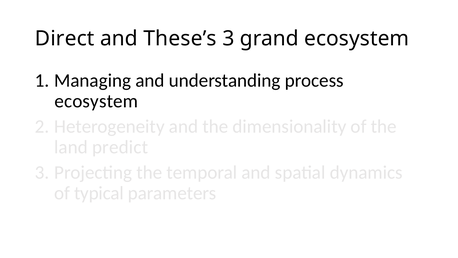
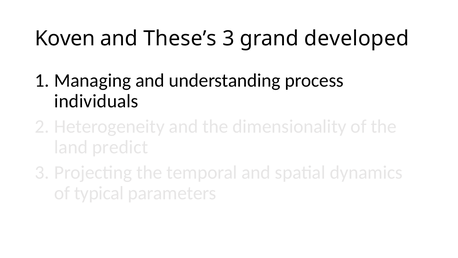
Direct: Direct -> Koven
grand ecosystem: ecosystem -> developed
ecosystem at (96, 101): ecosystem -> individuals
